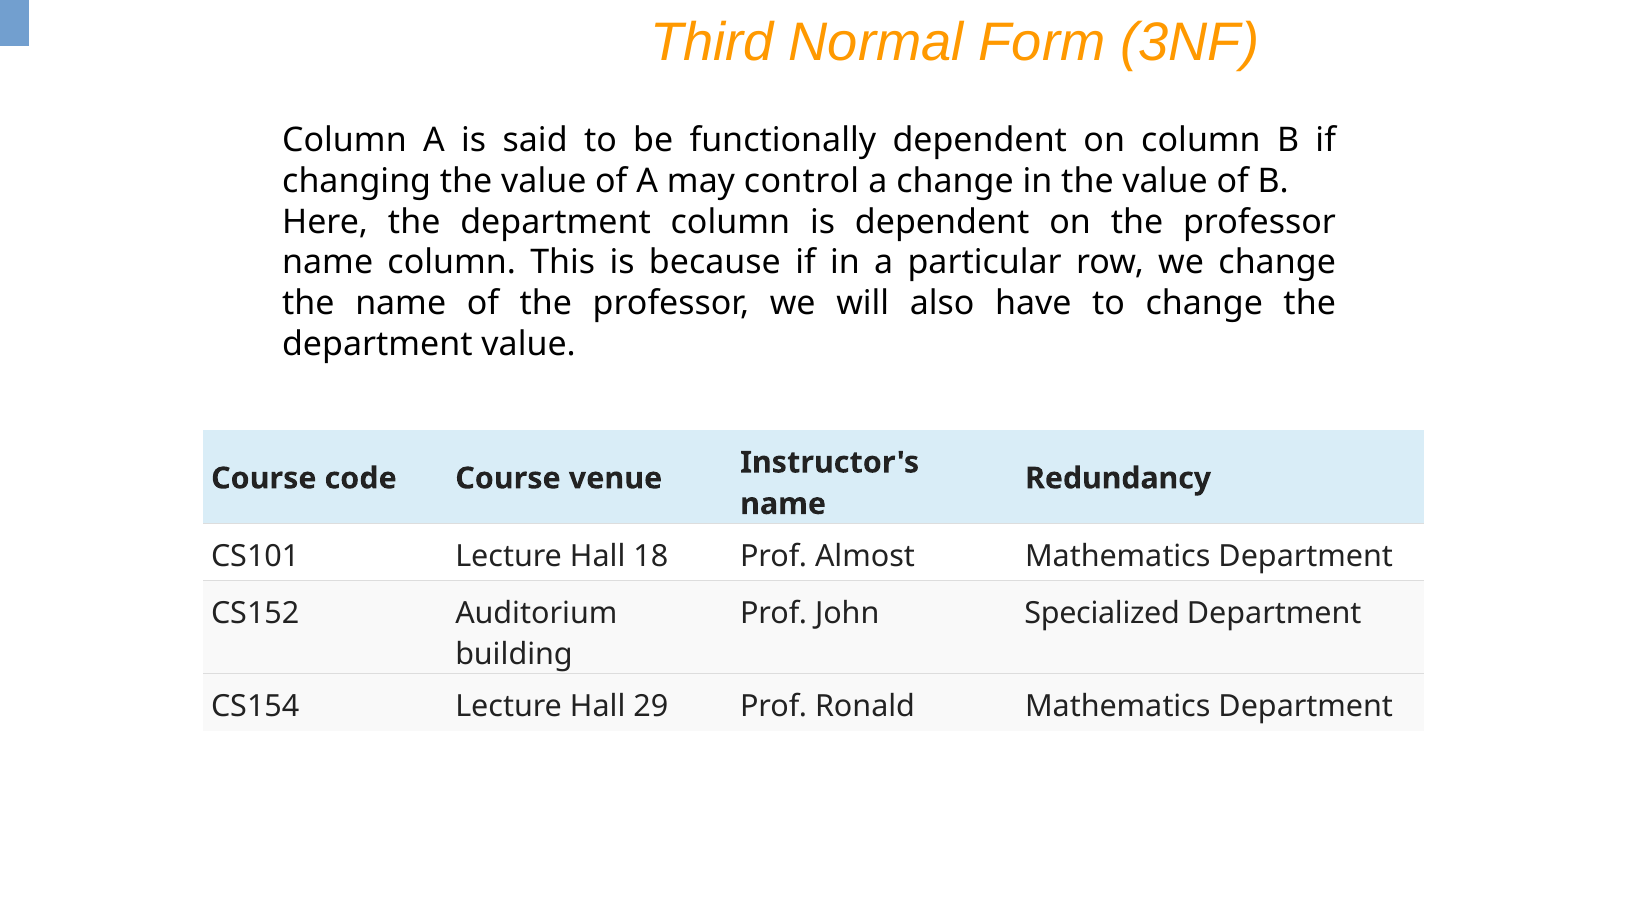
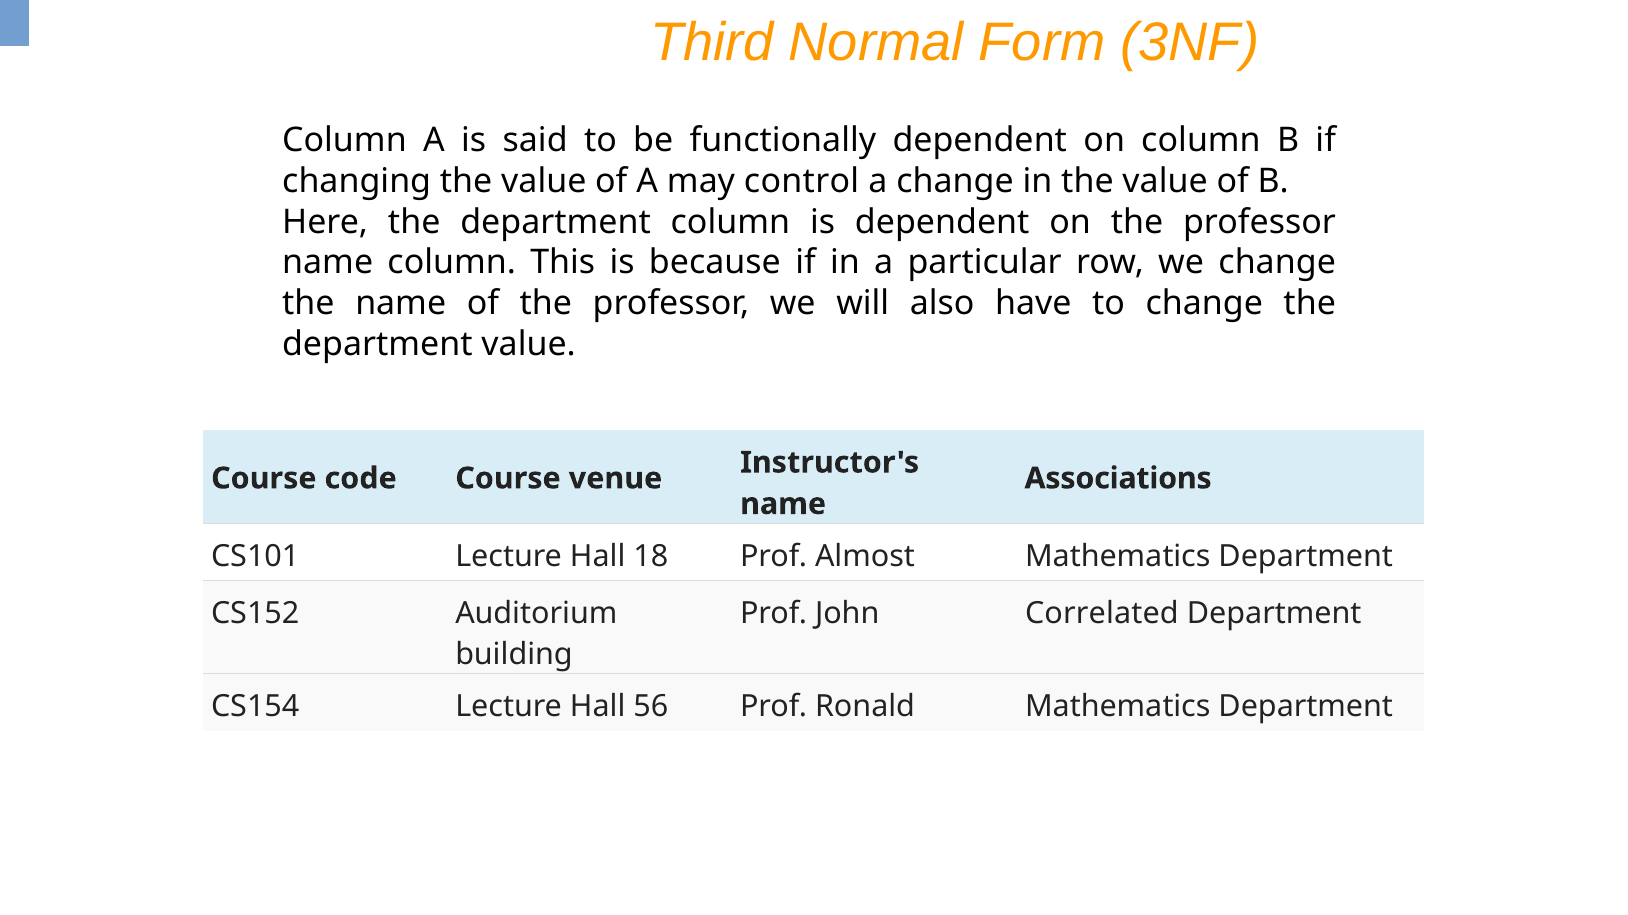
Redundancy: Redundancy -> Associations
Specialized: Specialized -> Correlated
29: 29 -> 56
